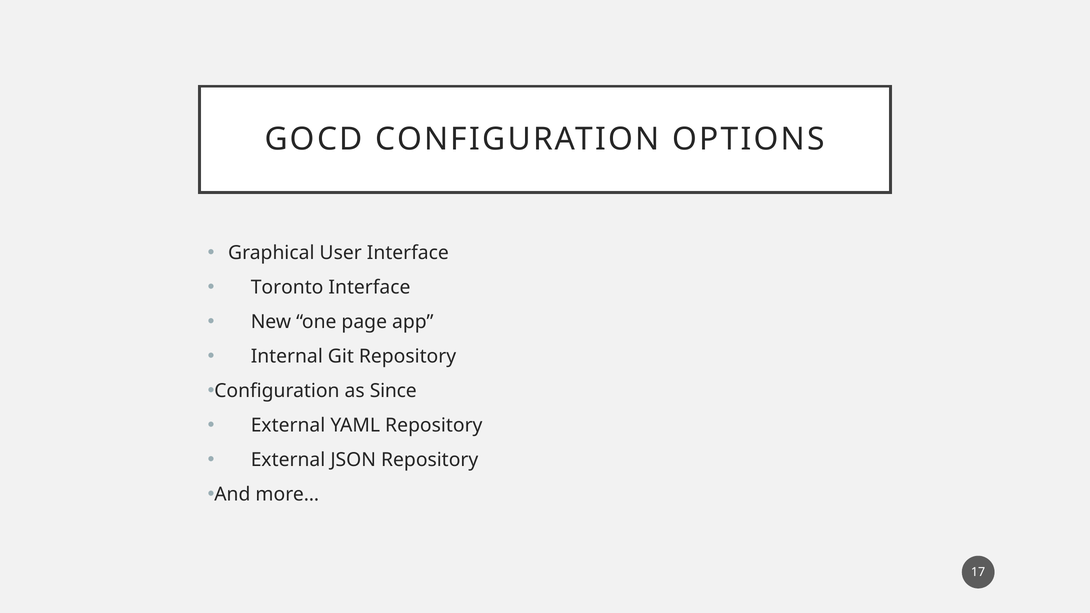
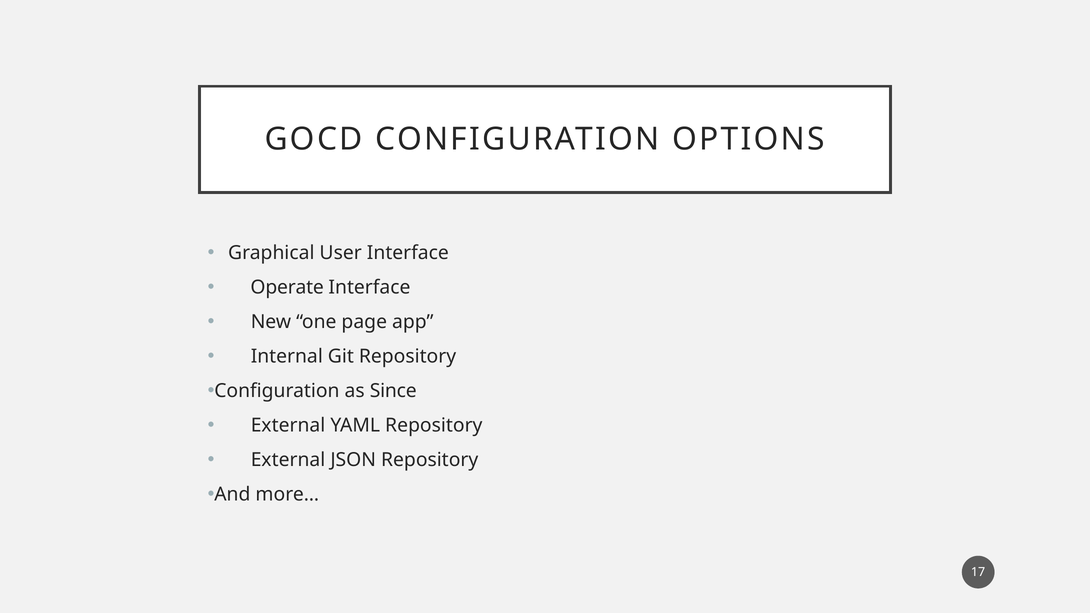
Toronto: Toronto -> Operate
